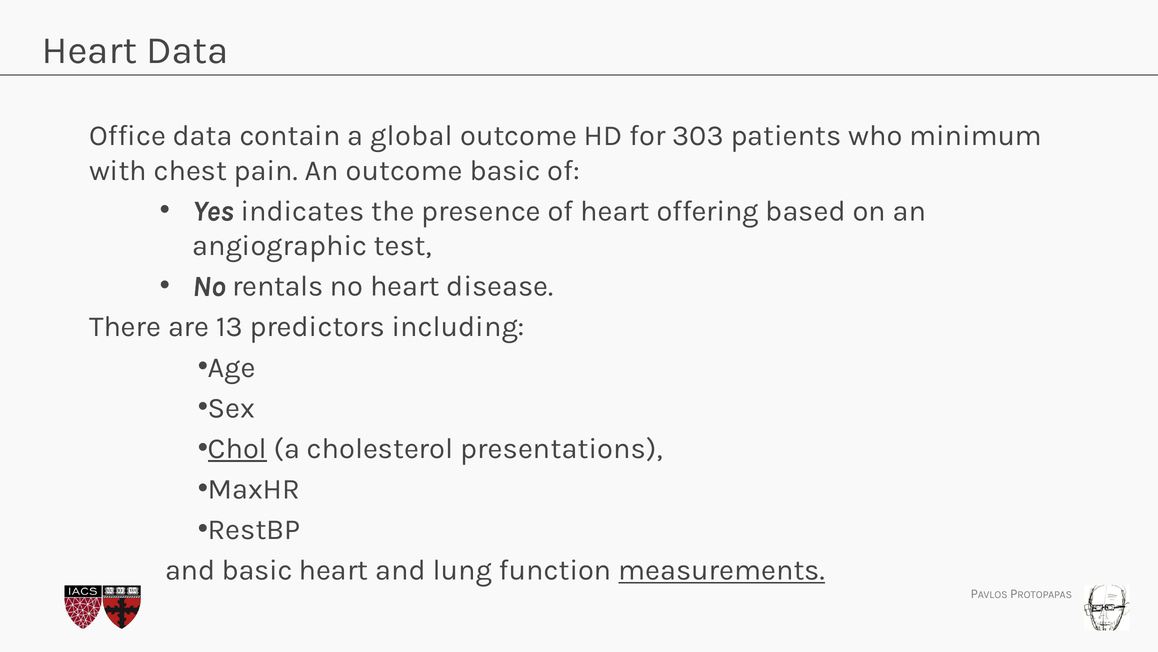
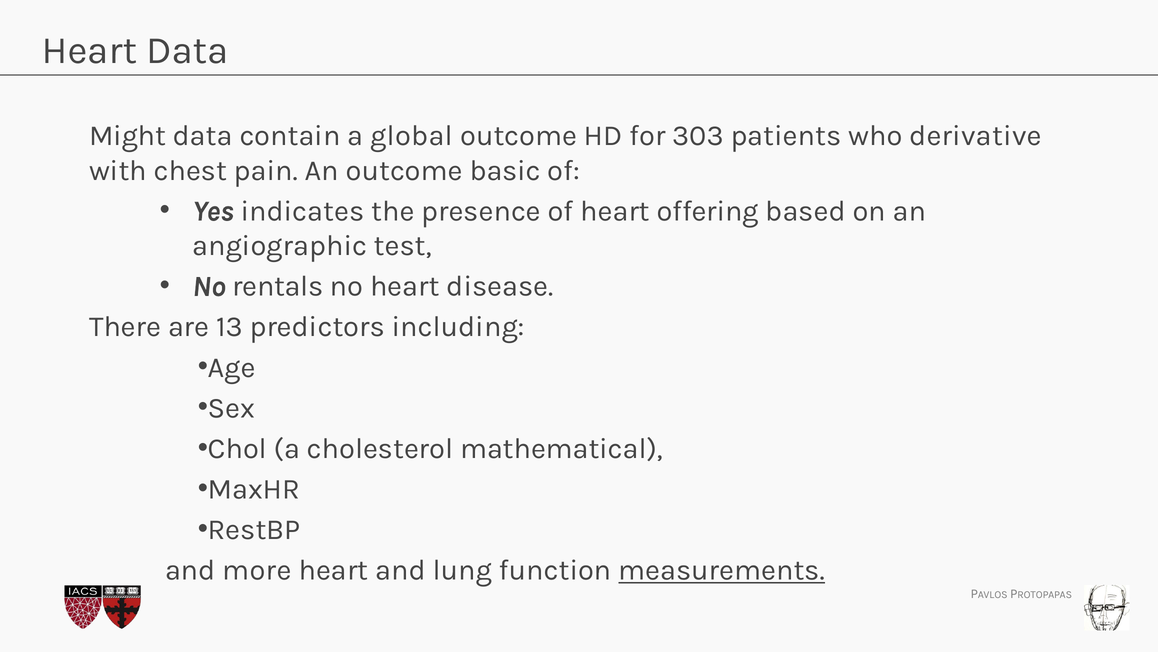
Office: Office -> Might
minimum: minimum -> derivative
Chol underline: present -> none
presentations: presentations -> mathematical
and basic: basic -> more
